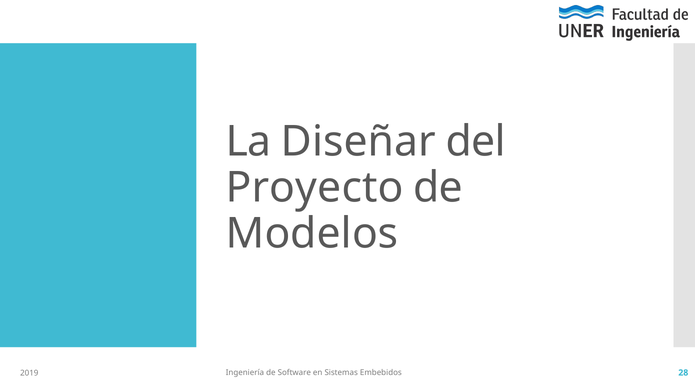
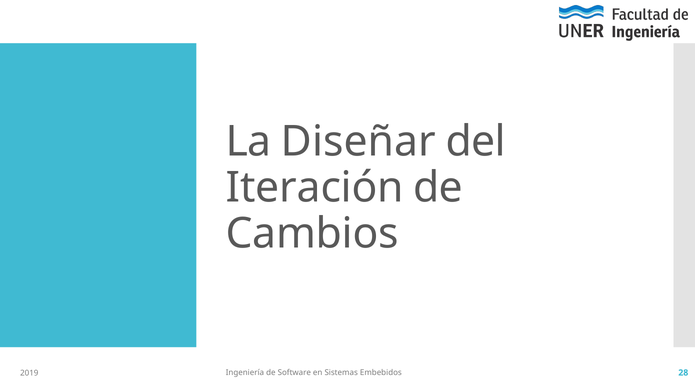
Proyecto: Proyecto -> Iteración
Modelos: Modelos -> Cambios
